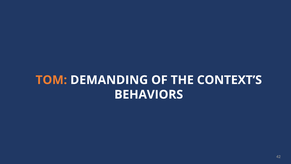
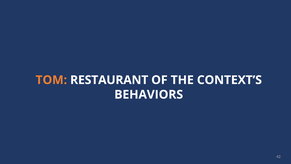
DEMANDING: DEMANDING -> RESTAURANT
